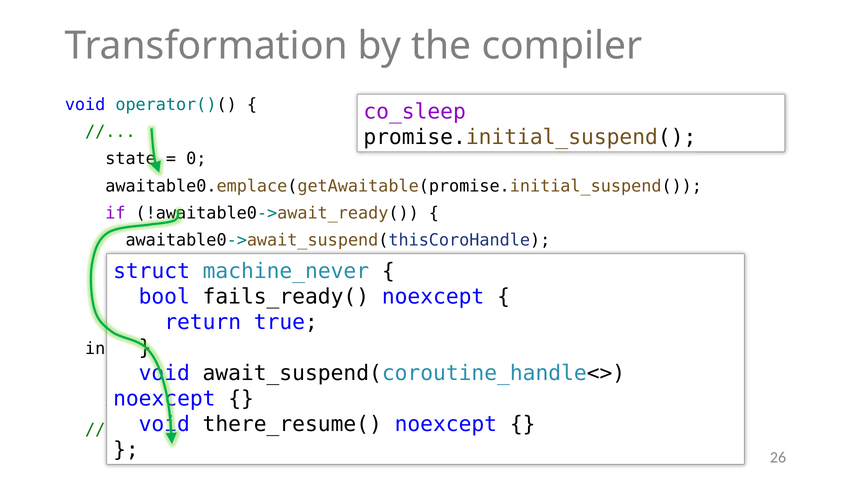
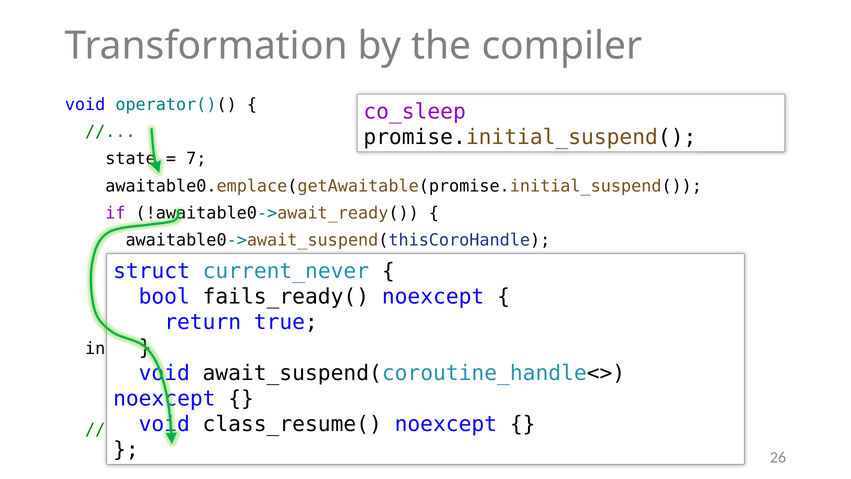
0: 0 -> 7
machine_never: machine_never -> current_never
there_resume(: there_resume( -> class_resume(
